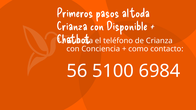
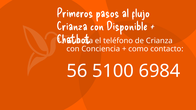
toda: toda -> flujo
